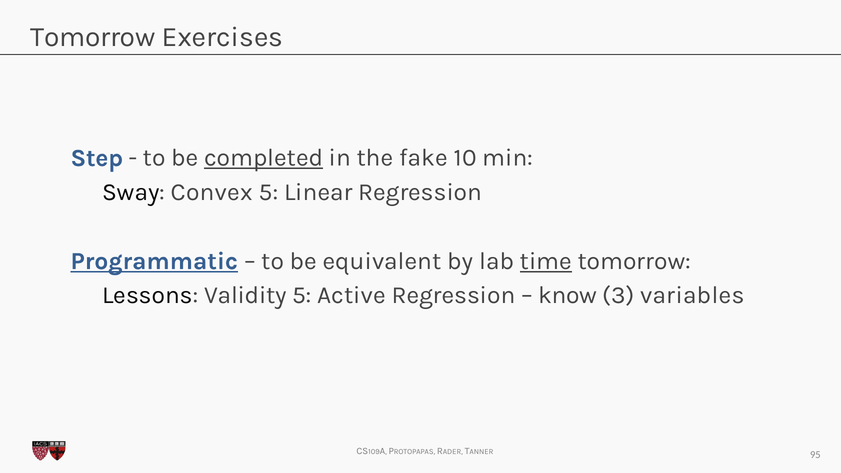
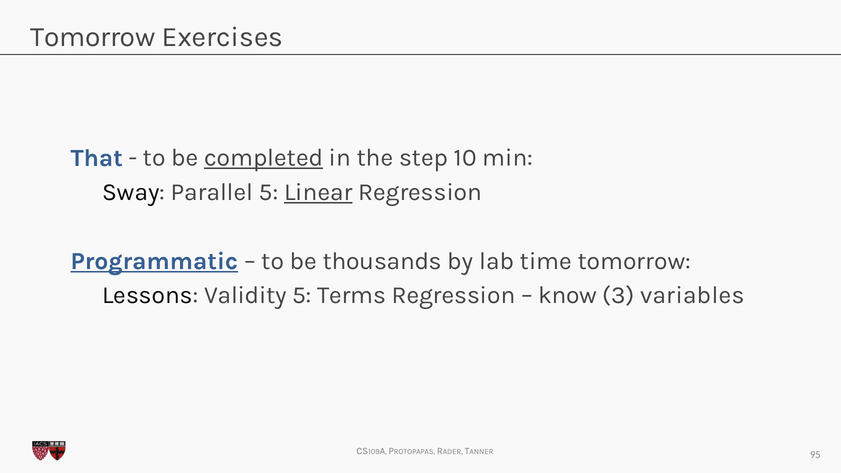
Step: Step -> That
fake: fake -> step
Convex: Convex -> Parallel
Linear underline: none -> present
equivalent: equivalent -> thousands
time underline: present -> none
Active: Active -> Terms
